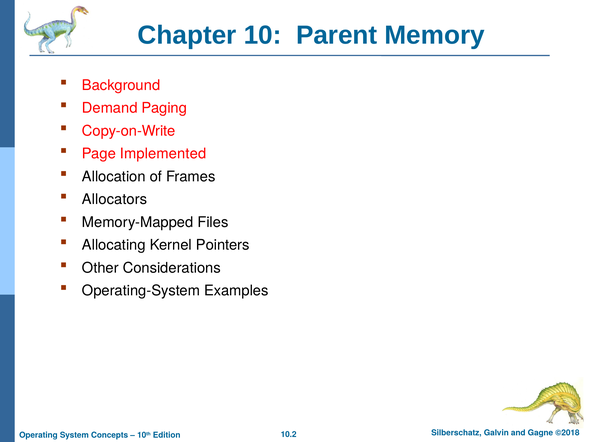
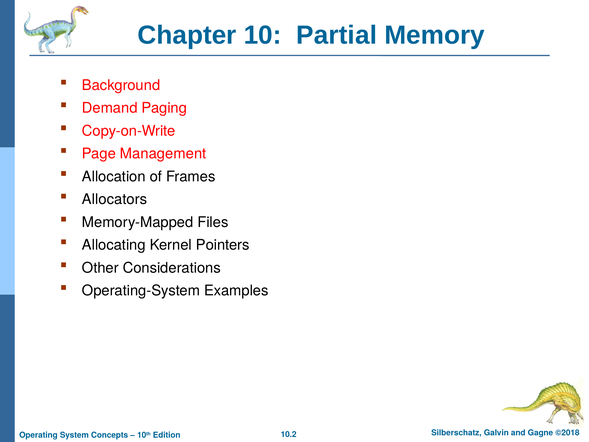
Parent: Parent -> Partial
Implemented: Implemented -> Management
